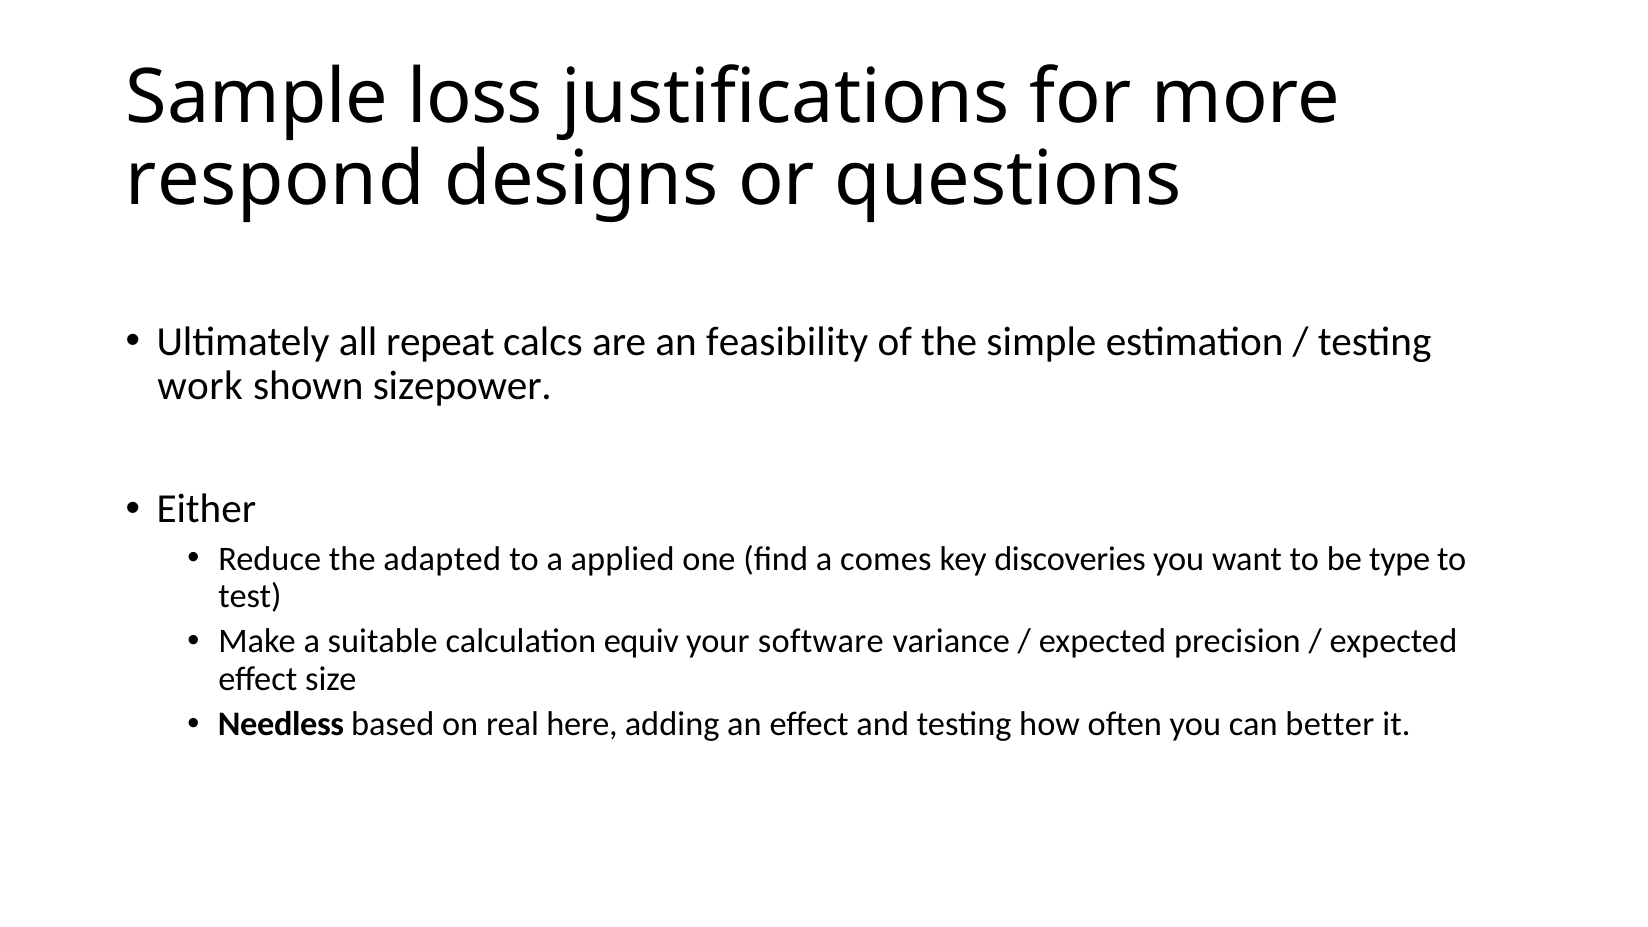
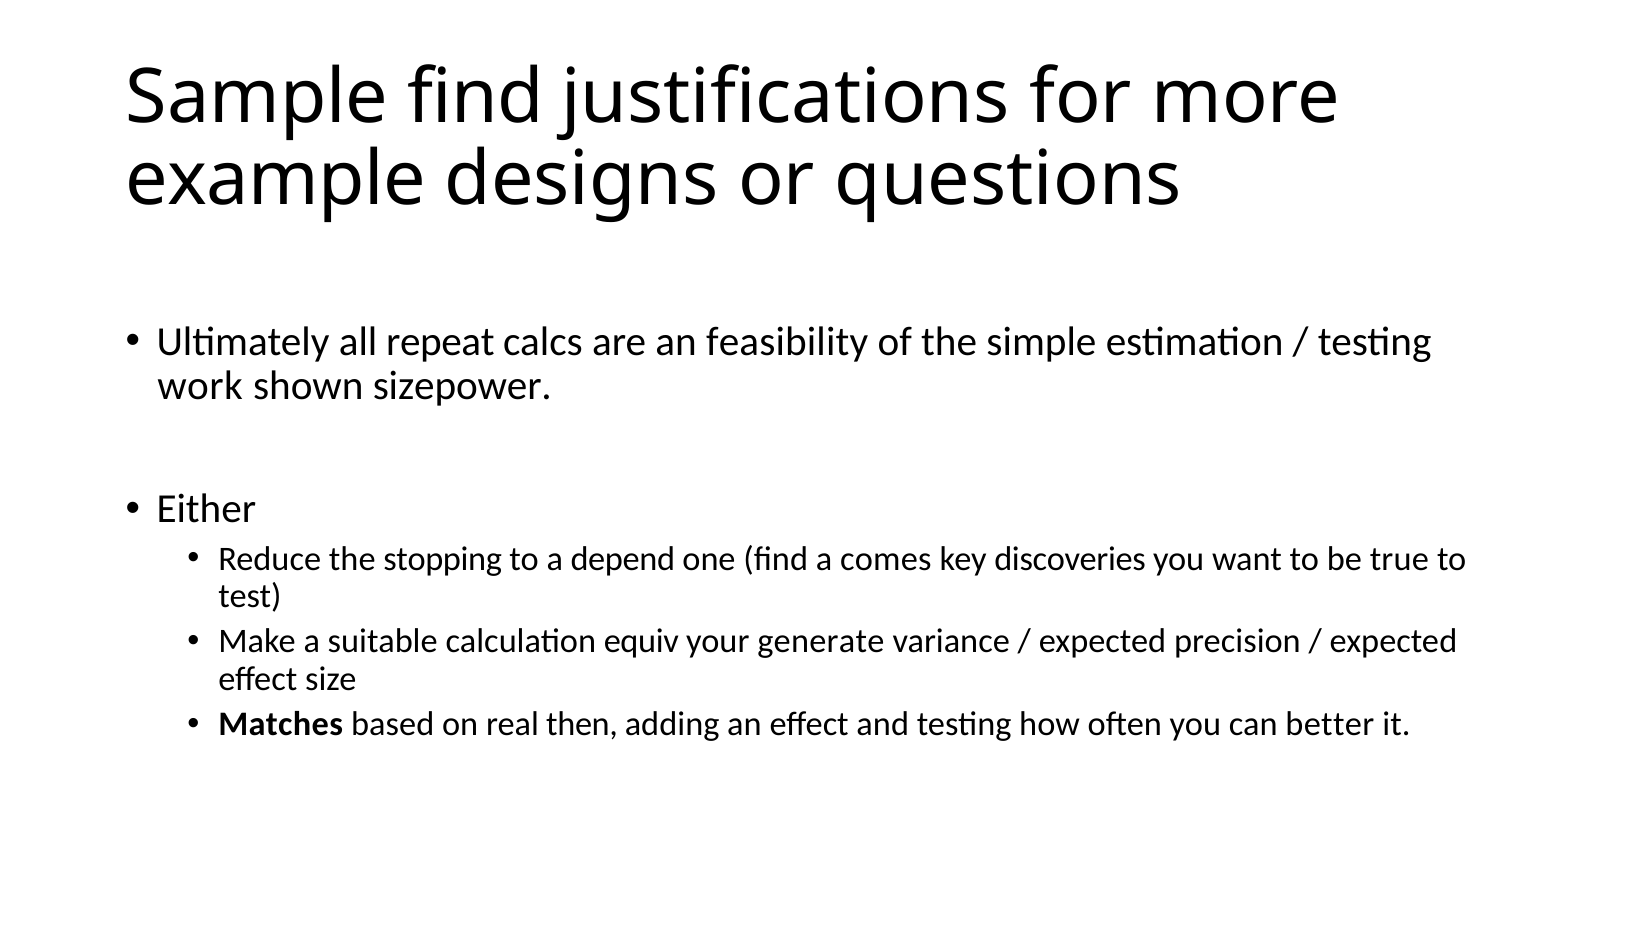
Sample loss: loss -> find
respond: respond -> example
adapted: adapted -> stopping
applied: applied -> depend
type: type -> true
software: software -> generate
Needless: Needless -> Matches
here: here -> then
